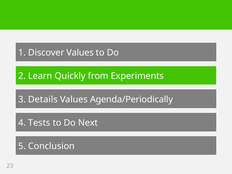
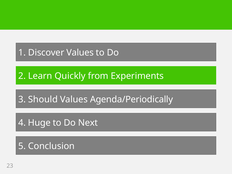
Details: Details -> Should
Tests: Tests -> Huge
